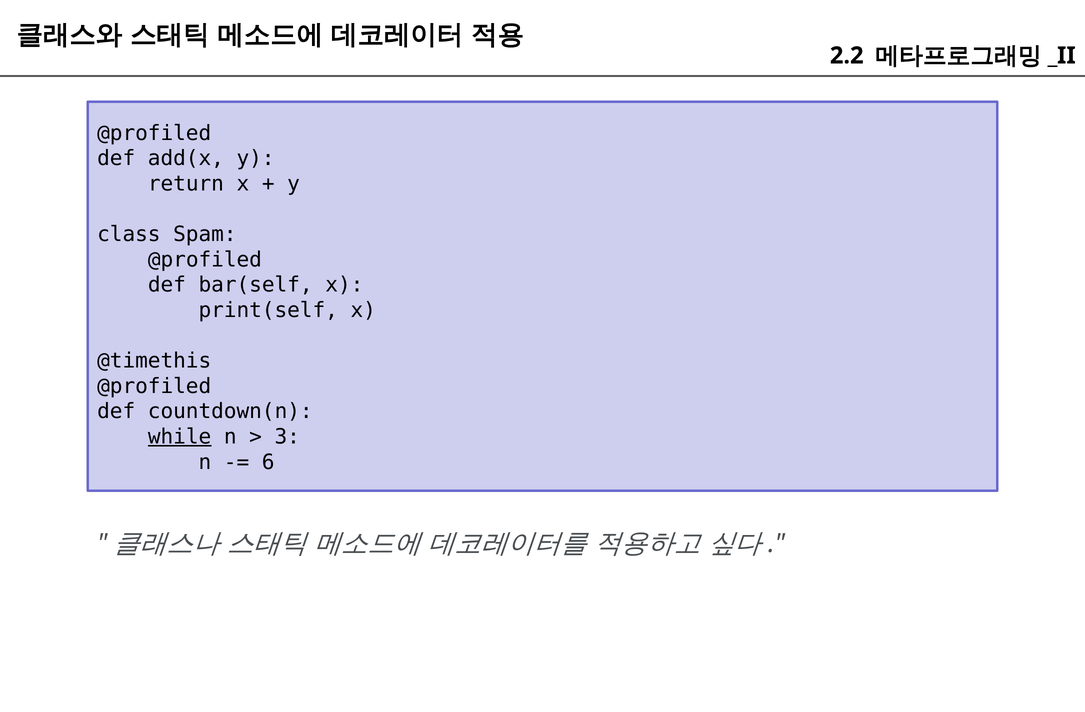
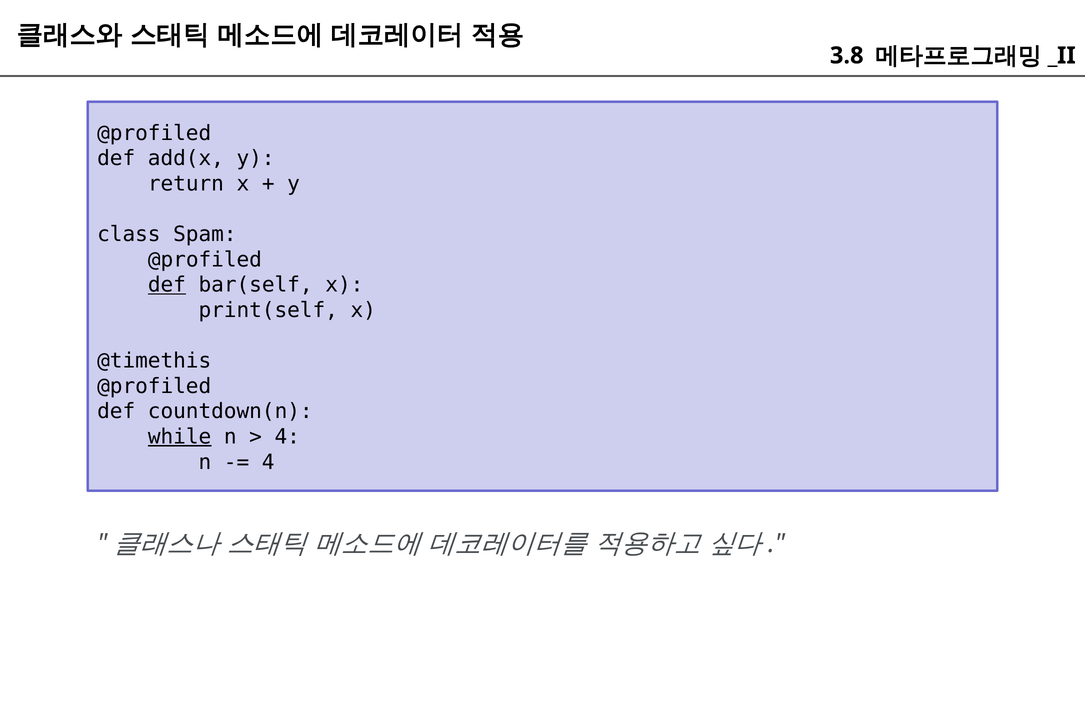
2.2: 2.2 -> 3.8
def at (167, 285) underline: none -> present
3 at (287, 437): 3 -> 4
6 at (268, 462): 6 -> 4
